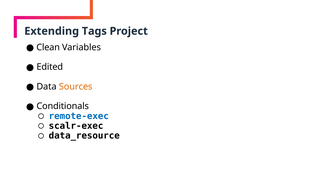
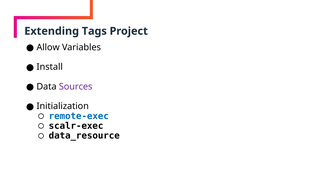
Clean: Clean -> Allow
Edited: Edited -> Install
Sources colour: orange -> purple
Conditionals: Conditionals -> Initialization
